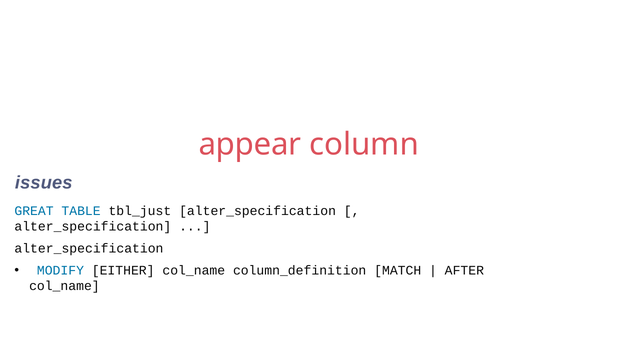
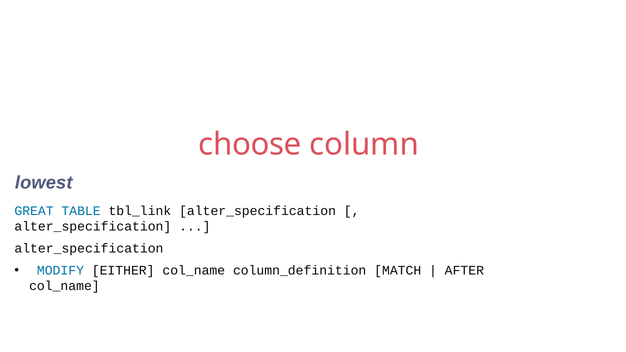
appear: appear -> choose
issues: issues -> lowest
tbl_just: tbl_just -> tbl_link
